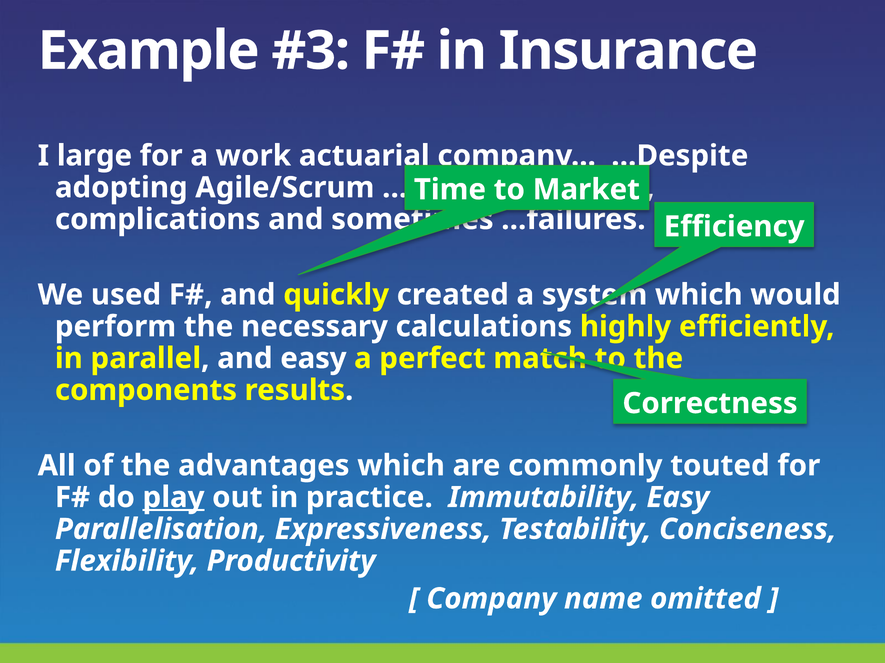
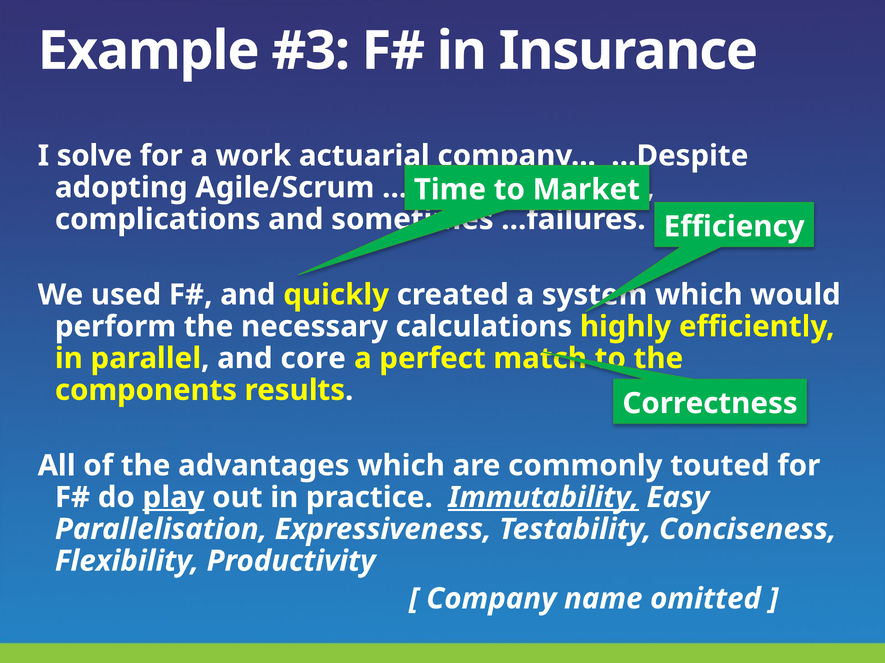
large: large -> solve
and easy: easy -> core
Immutability underline: none -> present
